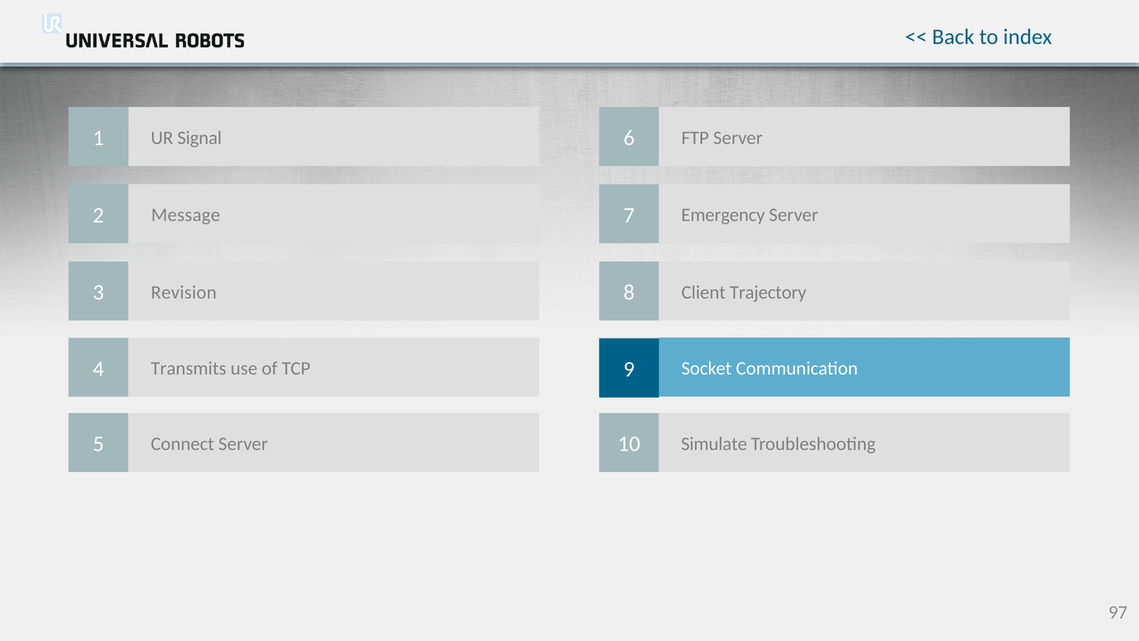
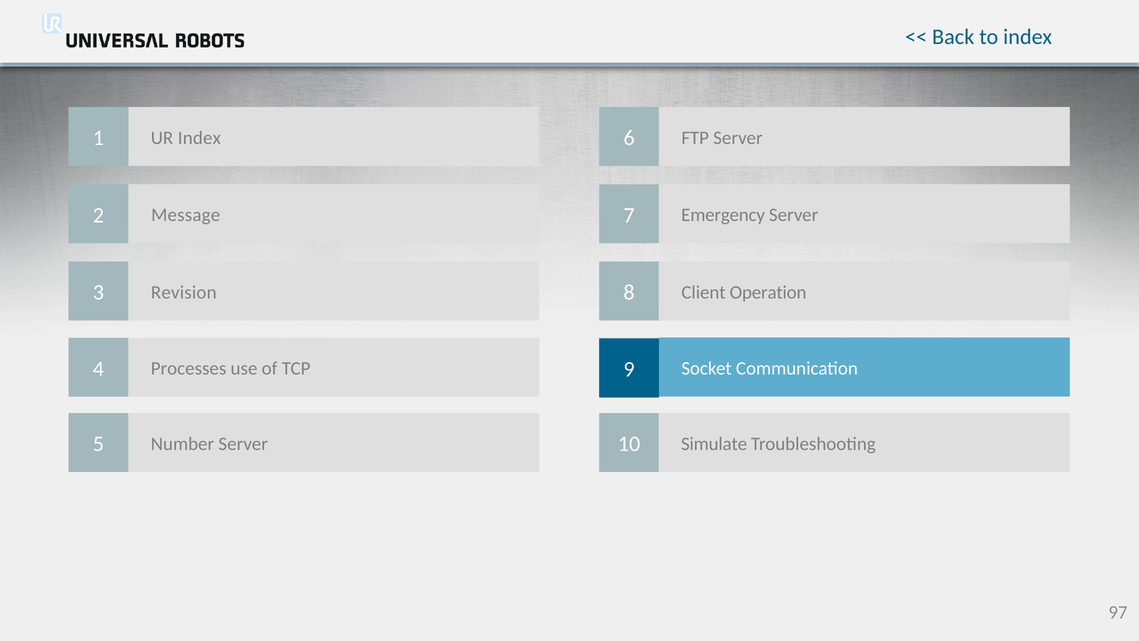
UR Signal: Signal -> Index
Trajectory: Trajectory -> Operation
Transmits: Transmits -> Processes
Connect: Connect -> Number
